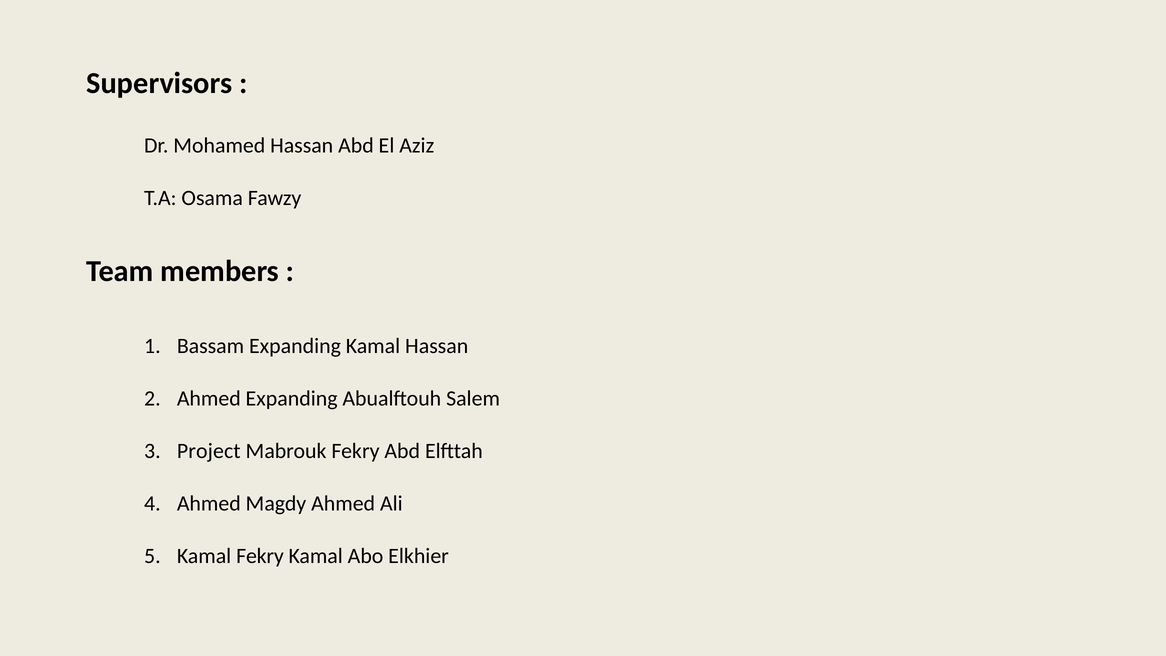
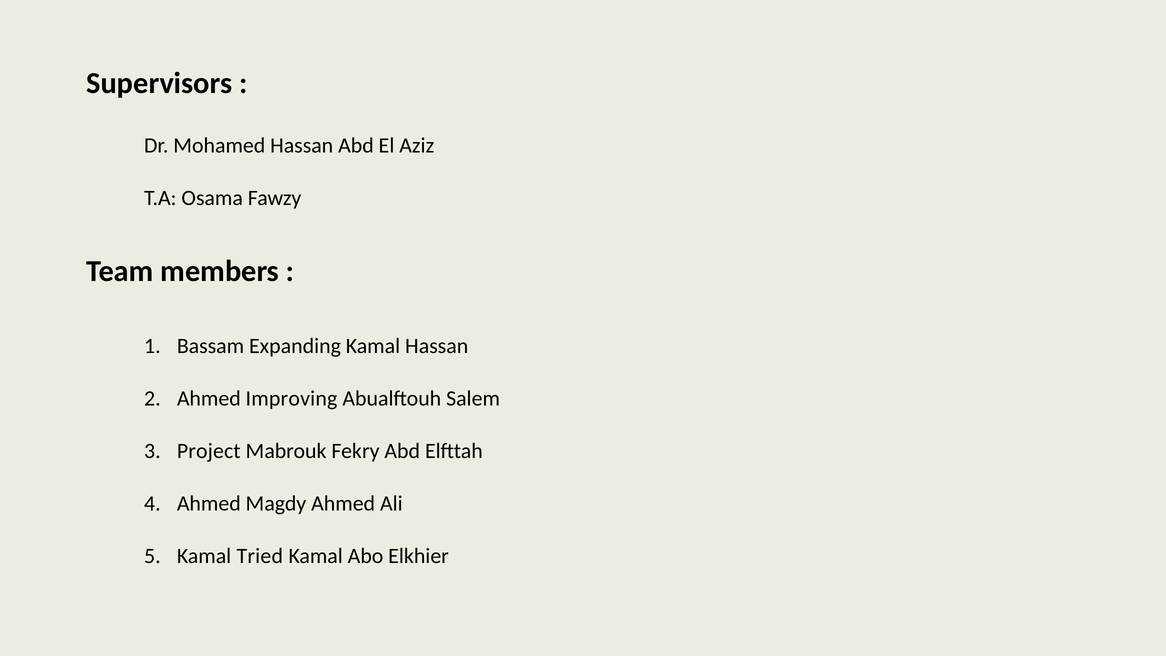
Ahmed Expanding: Expanding -> Improving
Kamal Fekry: Fekry -> Tried
